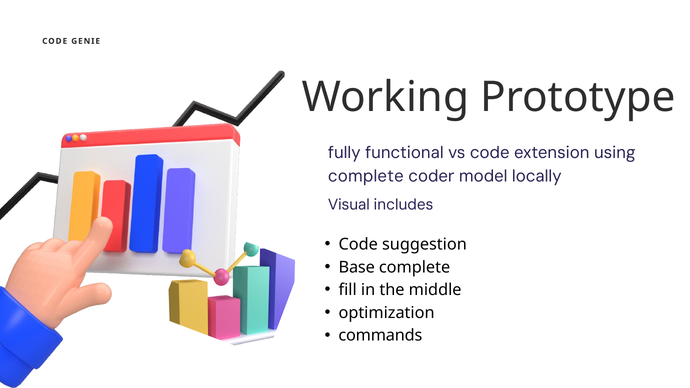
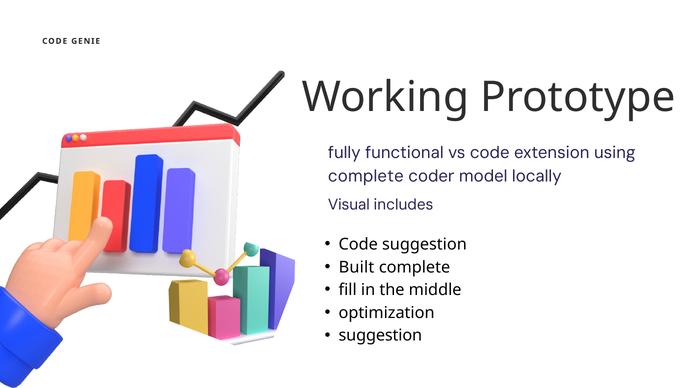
Base: Base -> Built
commands at (380, 336): commands -> suggestion
